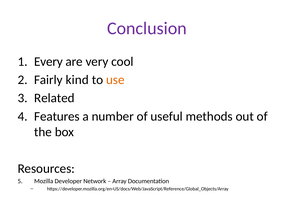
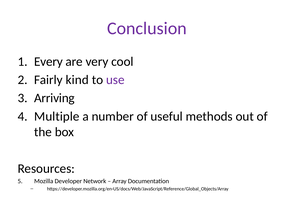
use colour: orange -> purple
Related: Related -> Arriving
Features: Features -> Multiple
